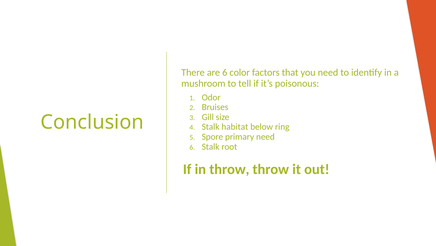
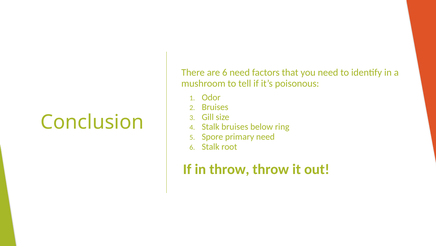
6 color: color -> need
Stalk habitat: habitat -> bruises
